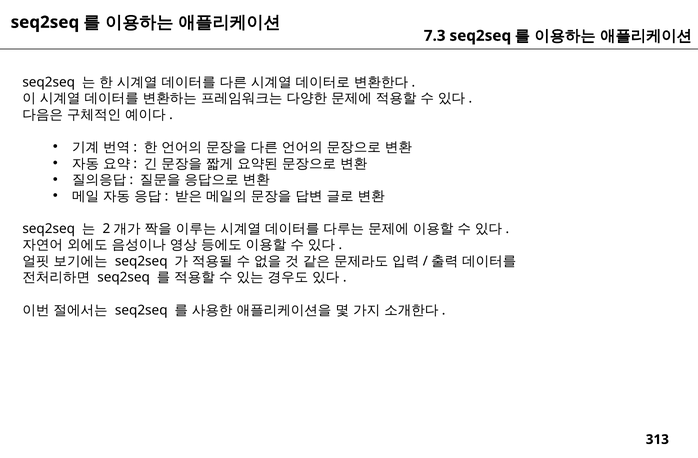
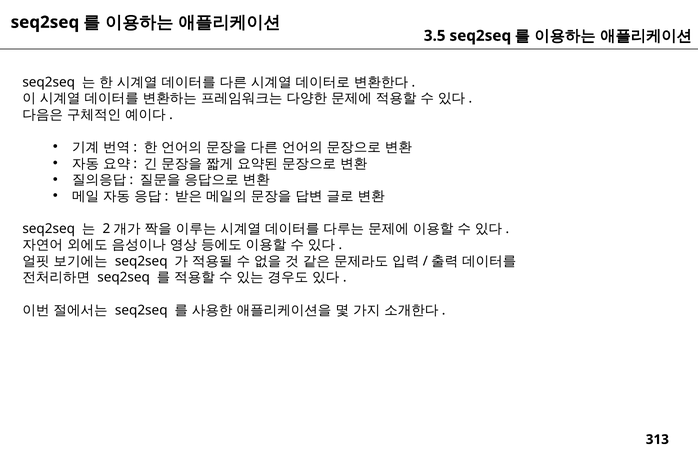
7.3: 7.3 -> 3.5
